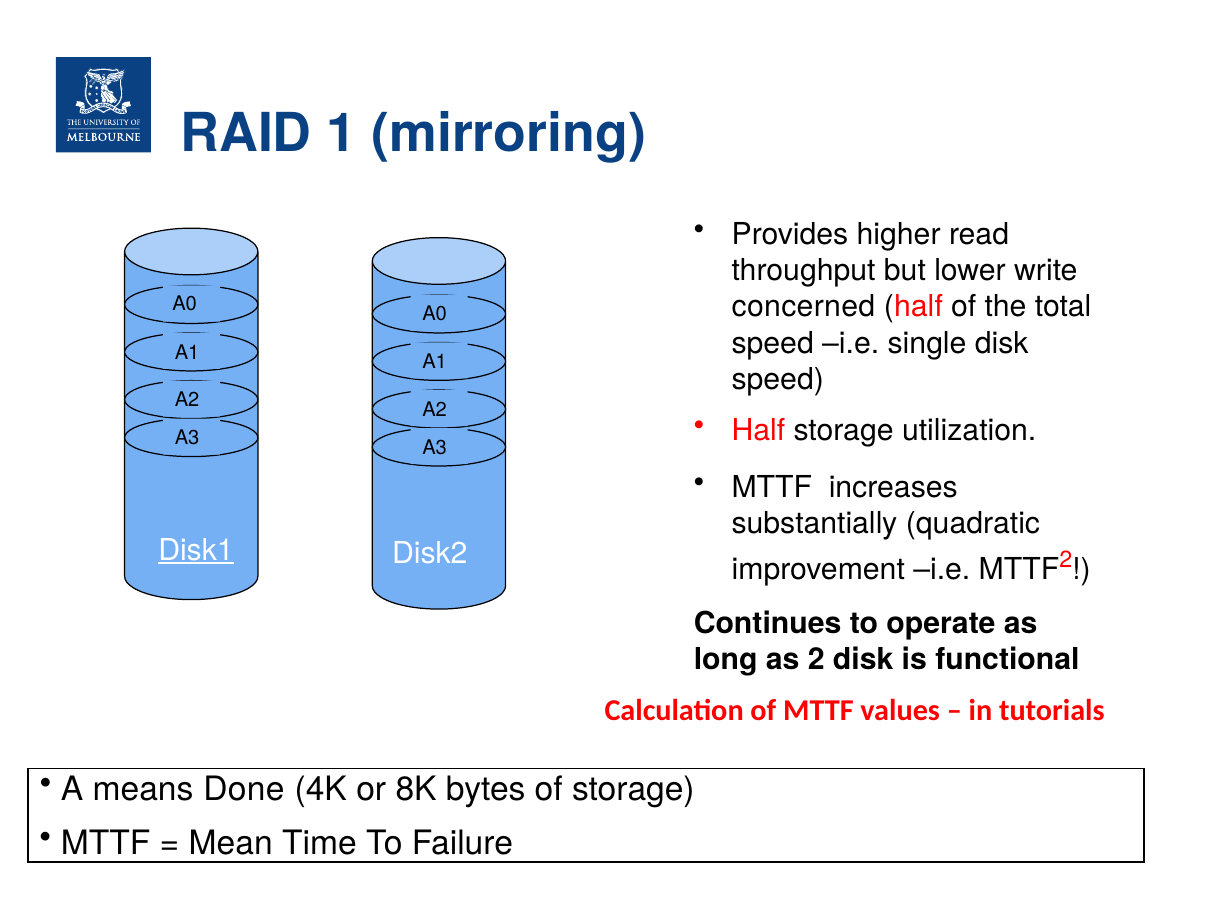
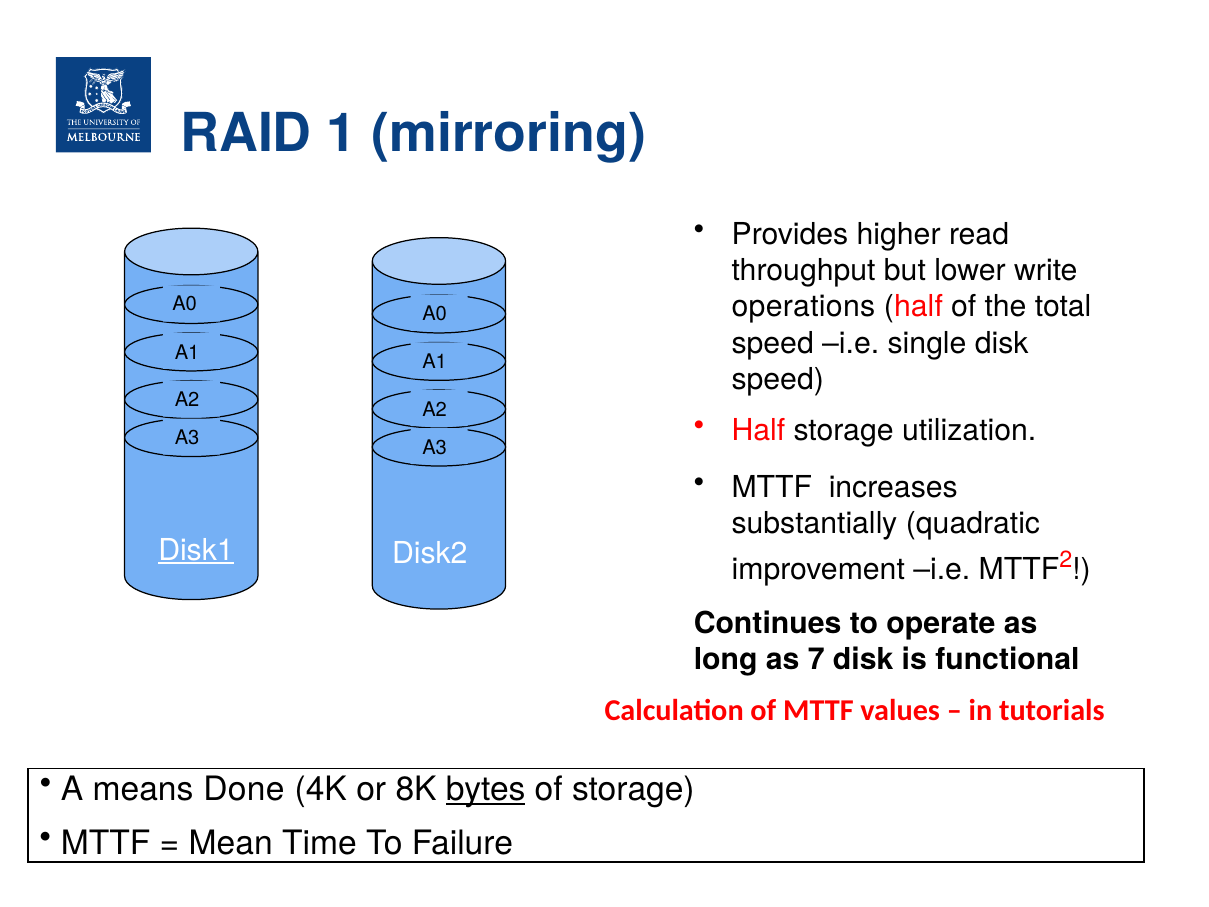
concerned: concerned -> operations
as 2: 2 -> 7
bytes underline: none -> present
